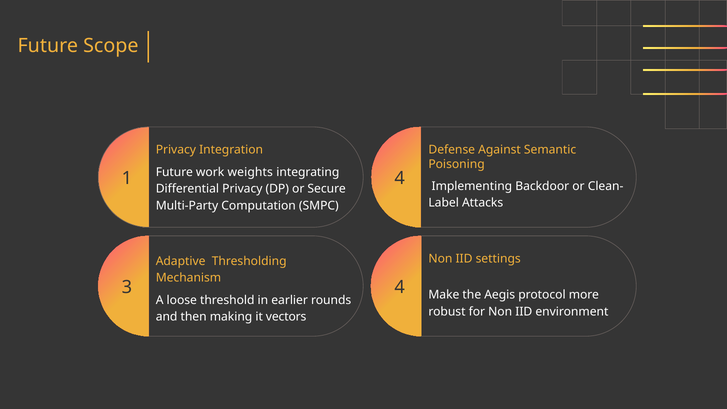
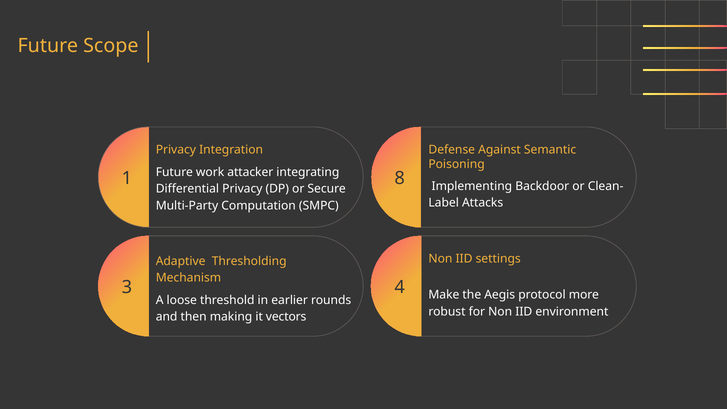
weights: weights -> attacker
1 4: 4 -> 8
